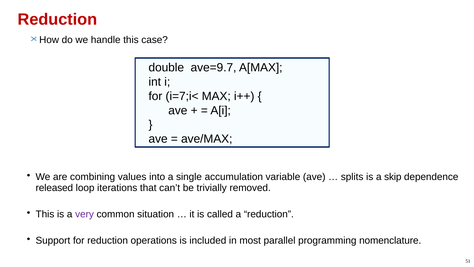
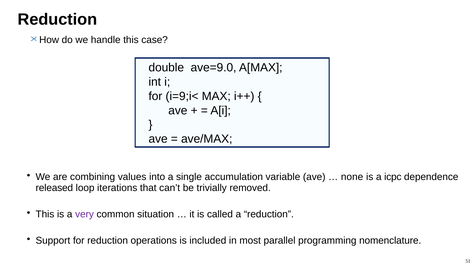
Reduction at (57, 19) colour: red -> black
ave=9.7: ave=9.7 -> ave=9.0
i=7;i<: i=7;i< -> i=9;i<
splits: splits -> none
skip: skip -> icpc
